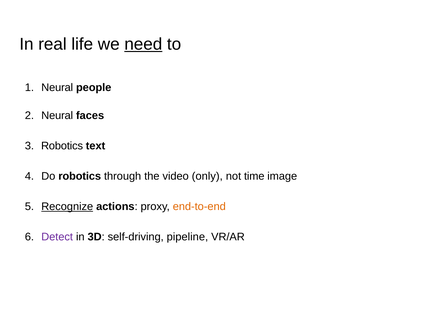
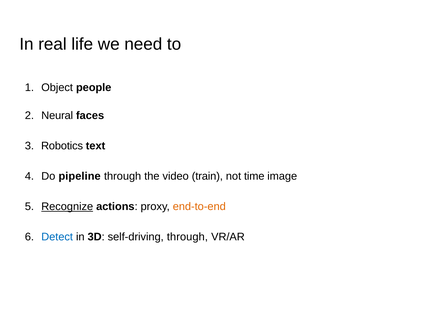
need underline: present -> none
Neural at (57, 87): Neural -> Object
Do robotics: robotics -> pipeline
only: only -> train
Detect colour: purple -> blue
self-driving pipeline: pipeline -> through
